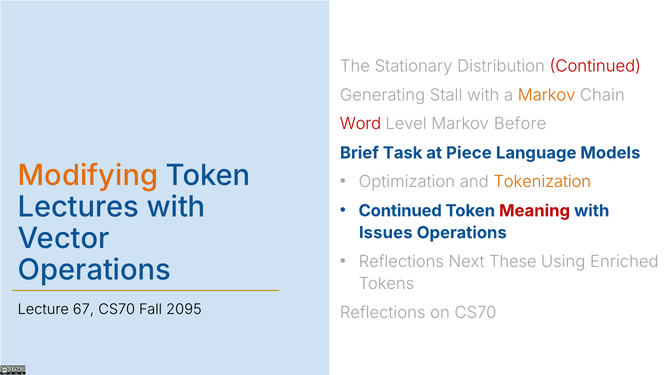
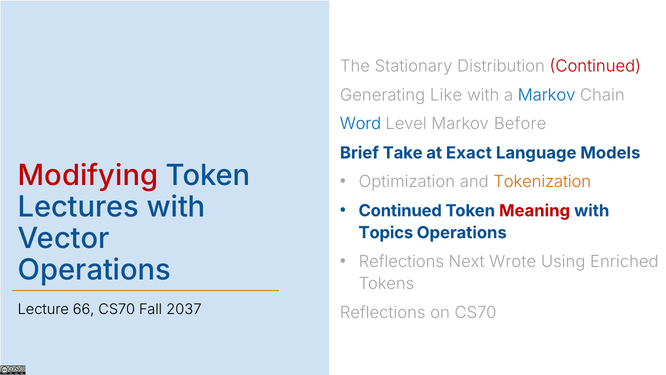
Stall: Stall -> Like
Markov at (547, 95) colour: orange -> blue
Word colour: red -> blue
Task: Task -> Take
Piece: Piece -> Exact
Modifying colour: orange -> red
Issues: Issues -> Topics
These: These -> Wrote
67: 67 -> 66
2095: 2095 -> 2037
